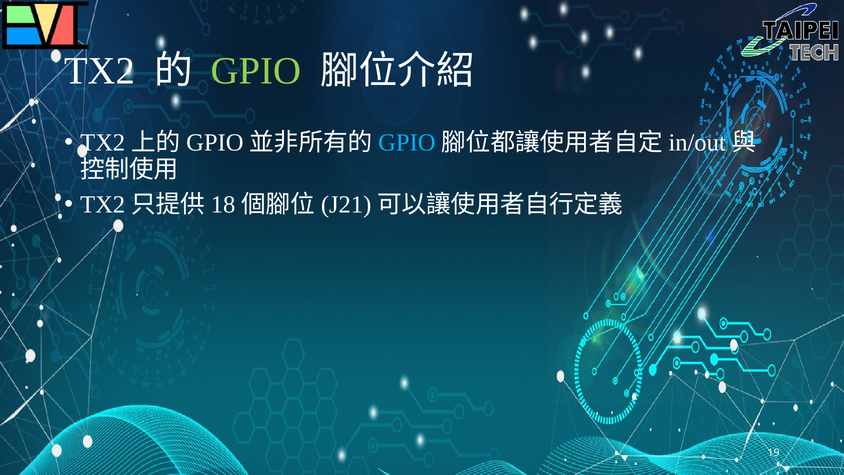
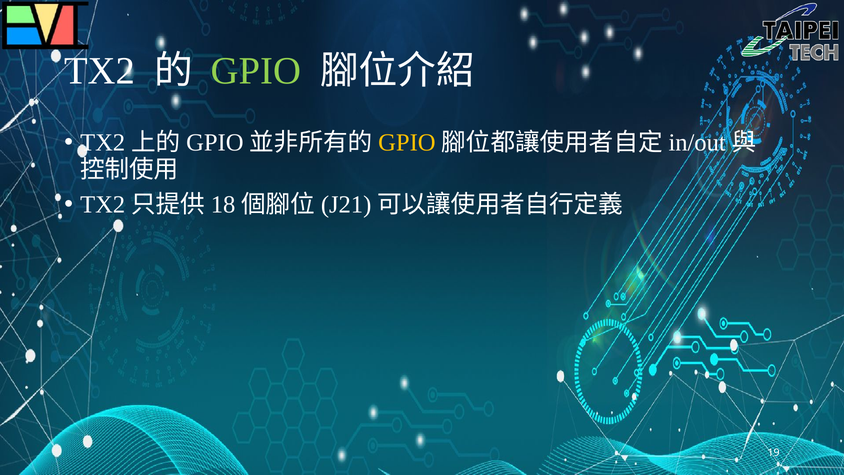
GPIO at (407, 143) colour: light blue -> yellow
